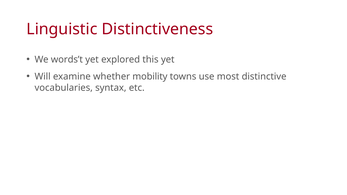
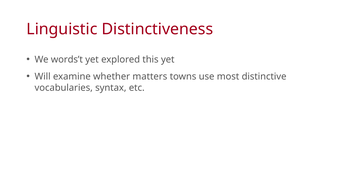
mobility: mobility -> matters
